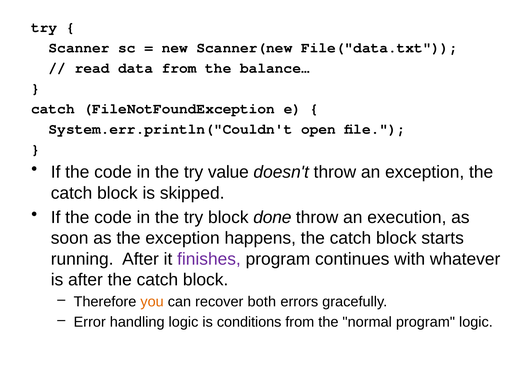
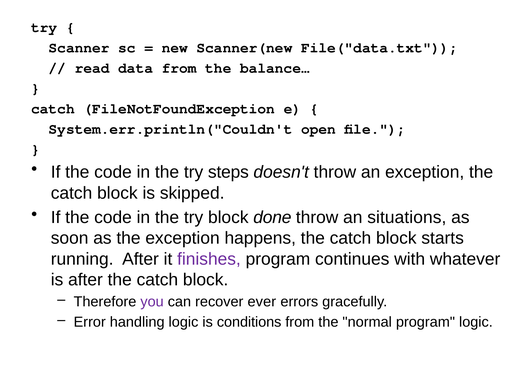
value: value -> steps
execution: execution -> situations
you colour: orange -> purple
both: both -> ever
